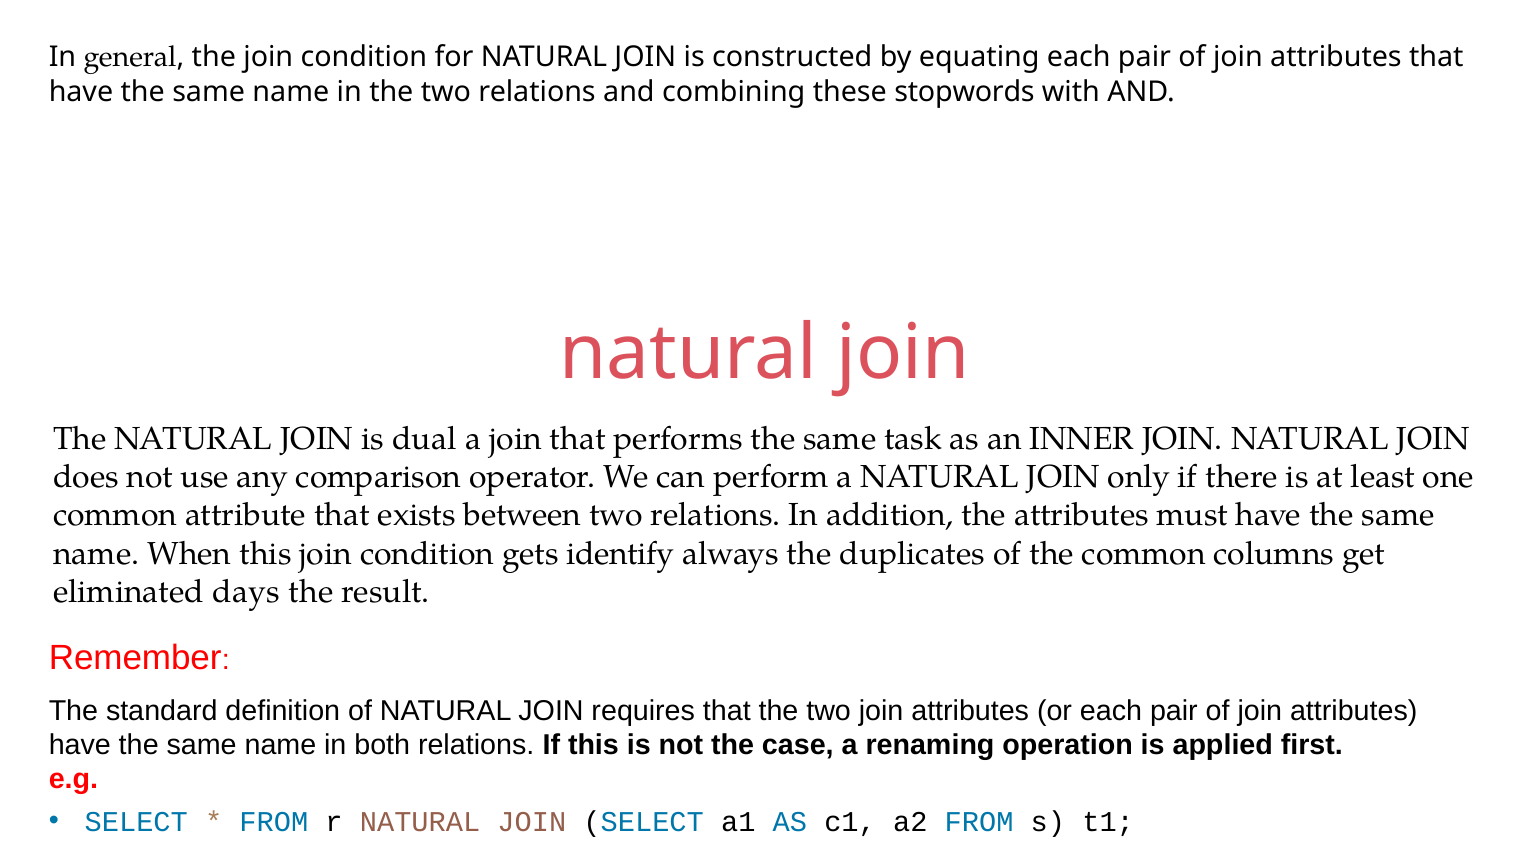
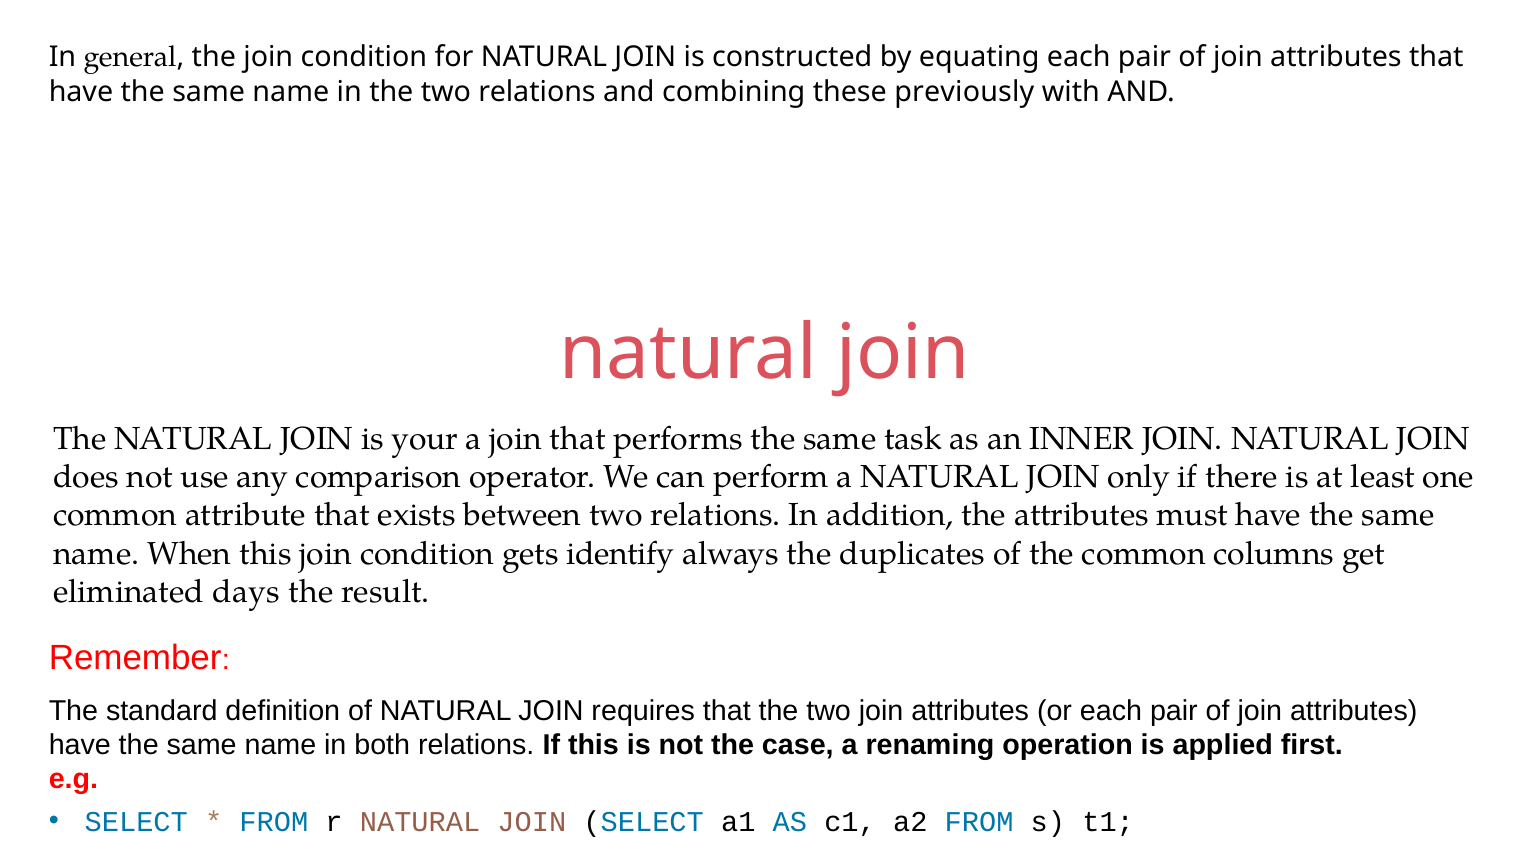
stopwords: stopwords -> previously
dual: dual -> your
